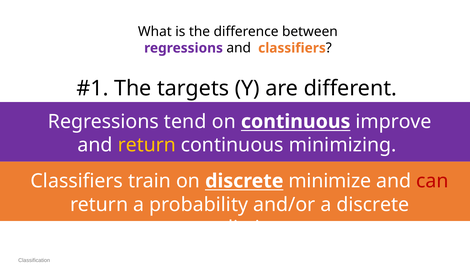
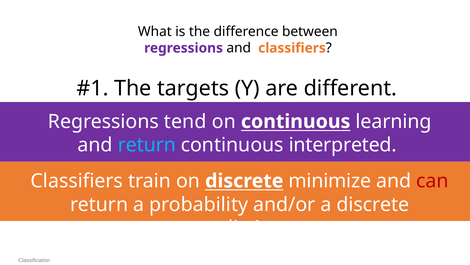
improve: improve -> learning
return at (147, 145) colour: yellow -> light blue
minimizing: minimizing -> interpreted
